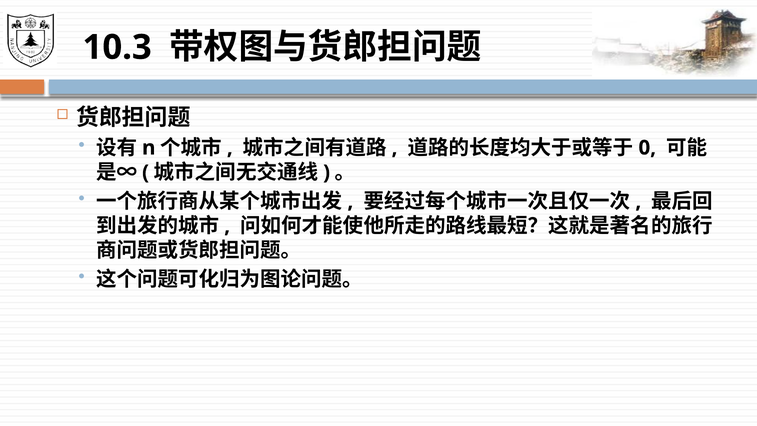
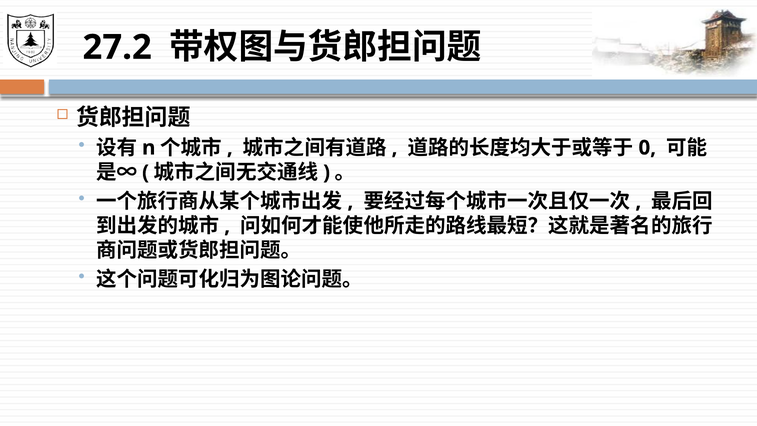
10.3: 10.3 -> 27.2
